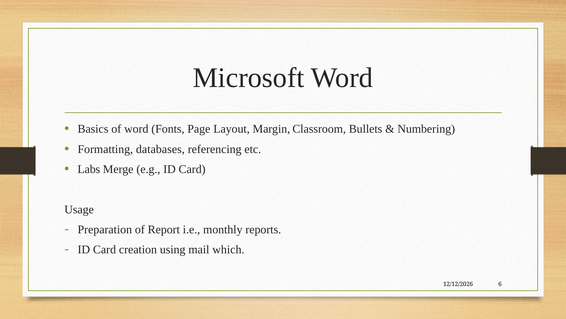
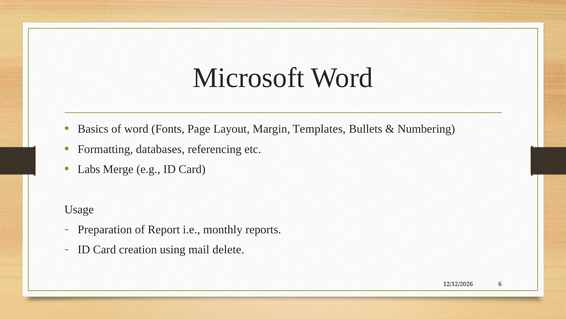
Classroom: Classroom -> Templates
which: which -> delete
